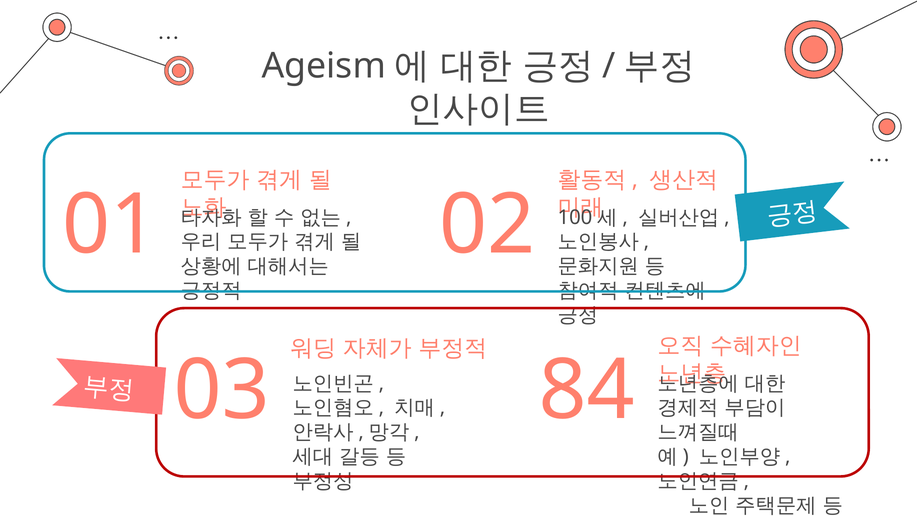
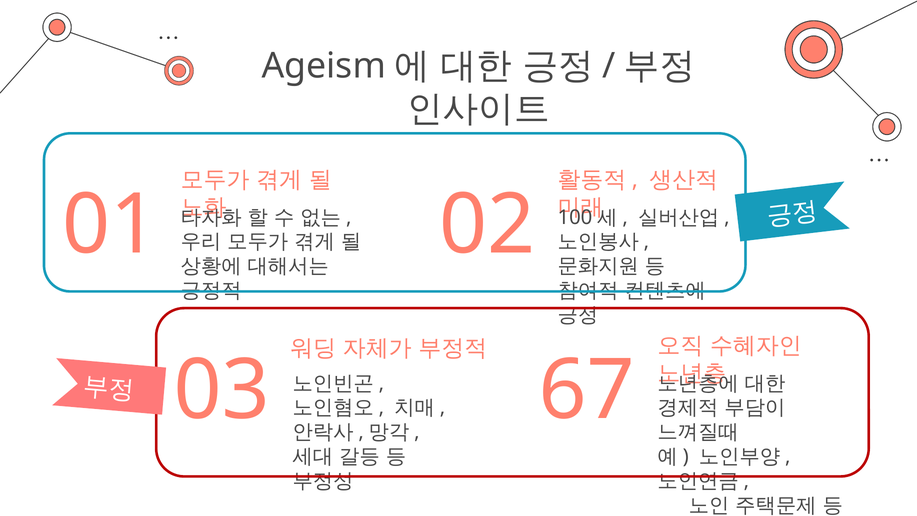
84: 84 -> 67
